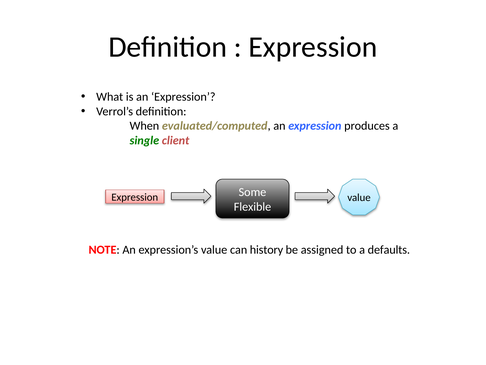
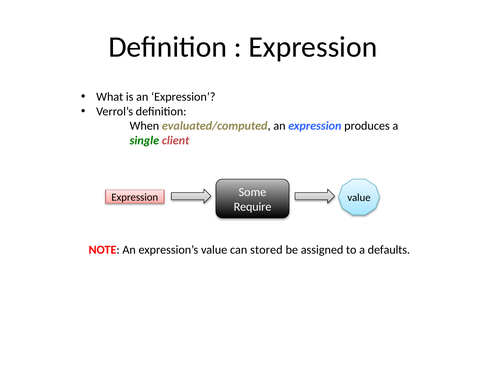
Flexible: Flexible -> Require
history: history -> stored
